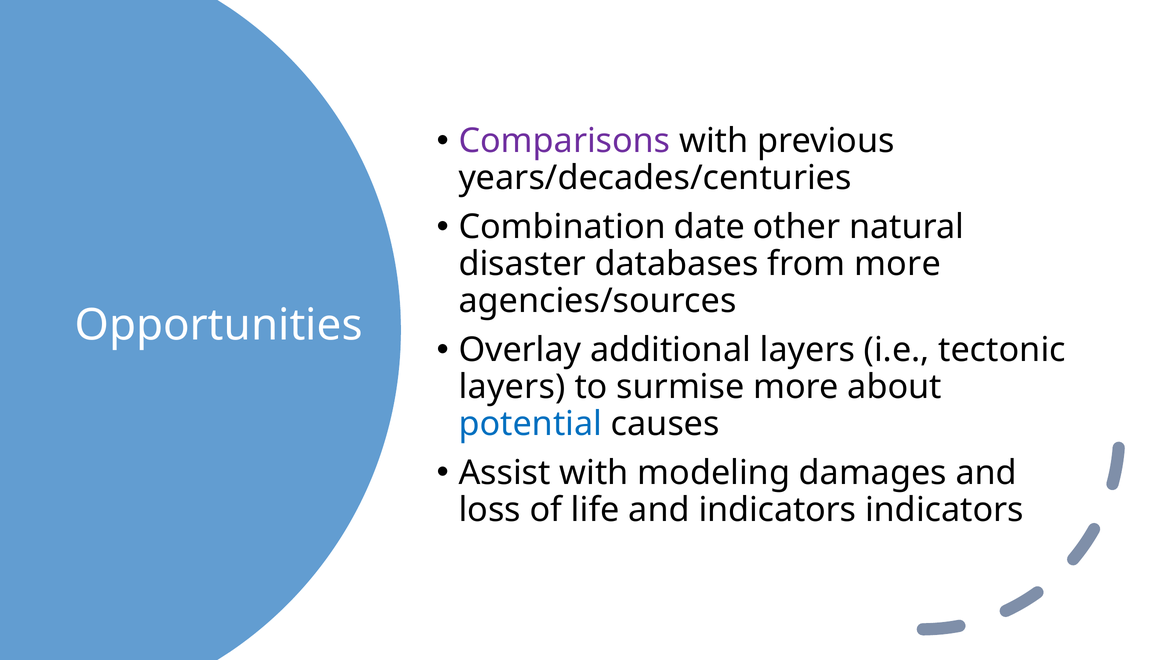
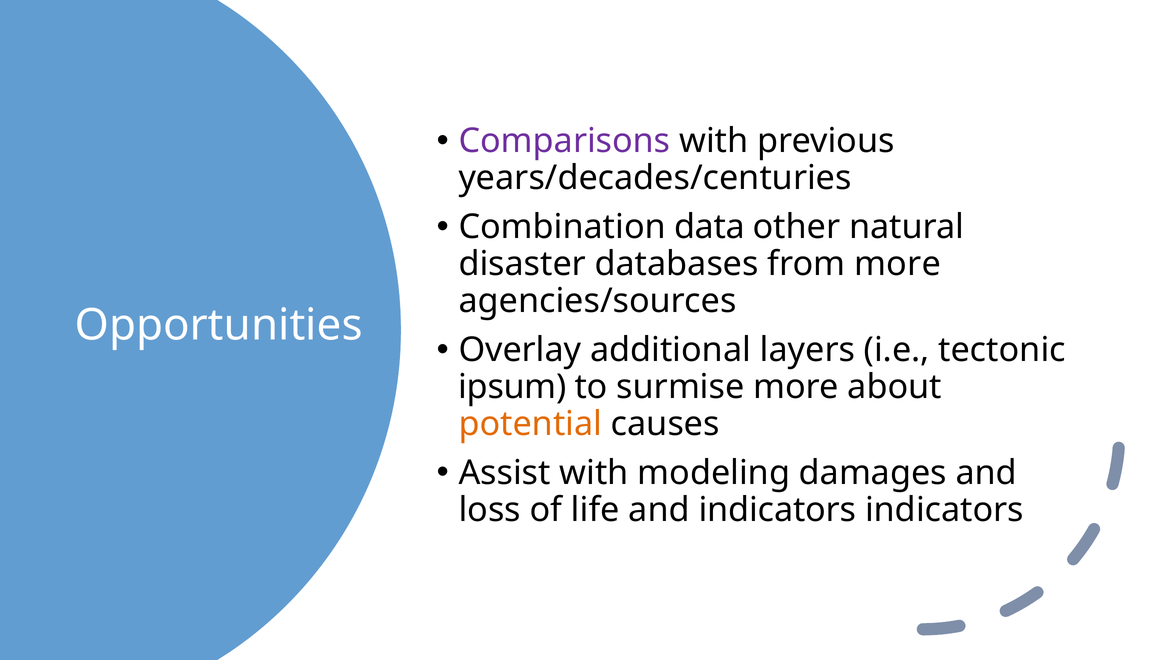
date: date -> data
layers at (512, 387): layers -> ipsum
potential colour: blue -> orange
